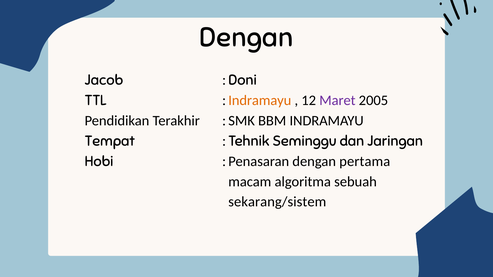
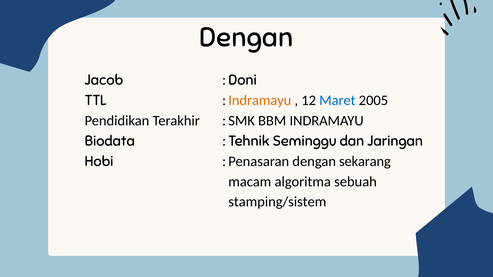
Maret colour: purple -> blue
Tempat: Tempat -> Biodata
pertama: pertama -> sekarang
sekarang/sistem: sekarang/sistem -> stamping/sistem
